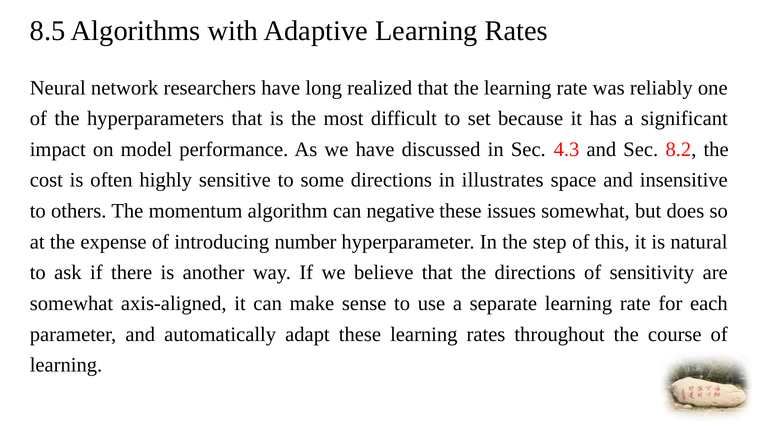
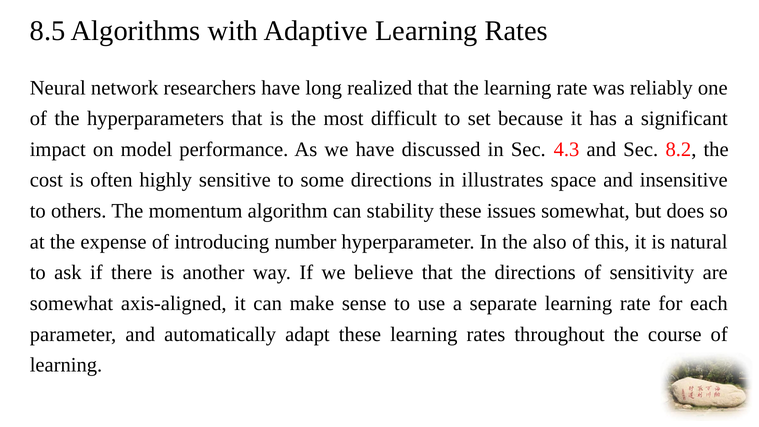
negative: negative -> stability
step: step -> also
